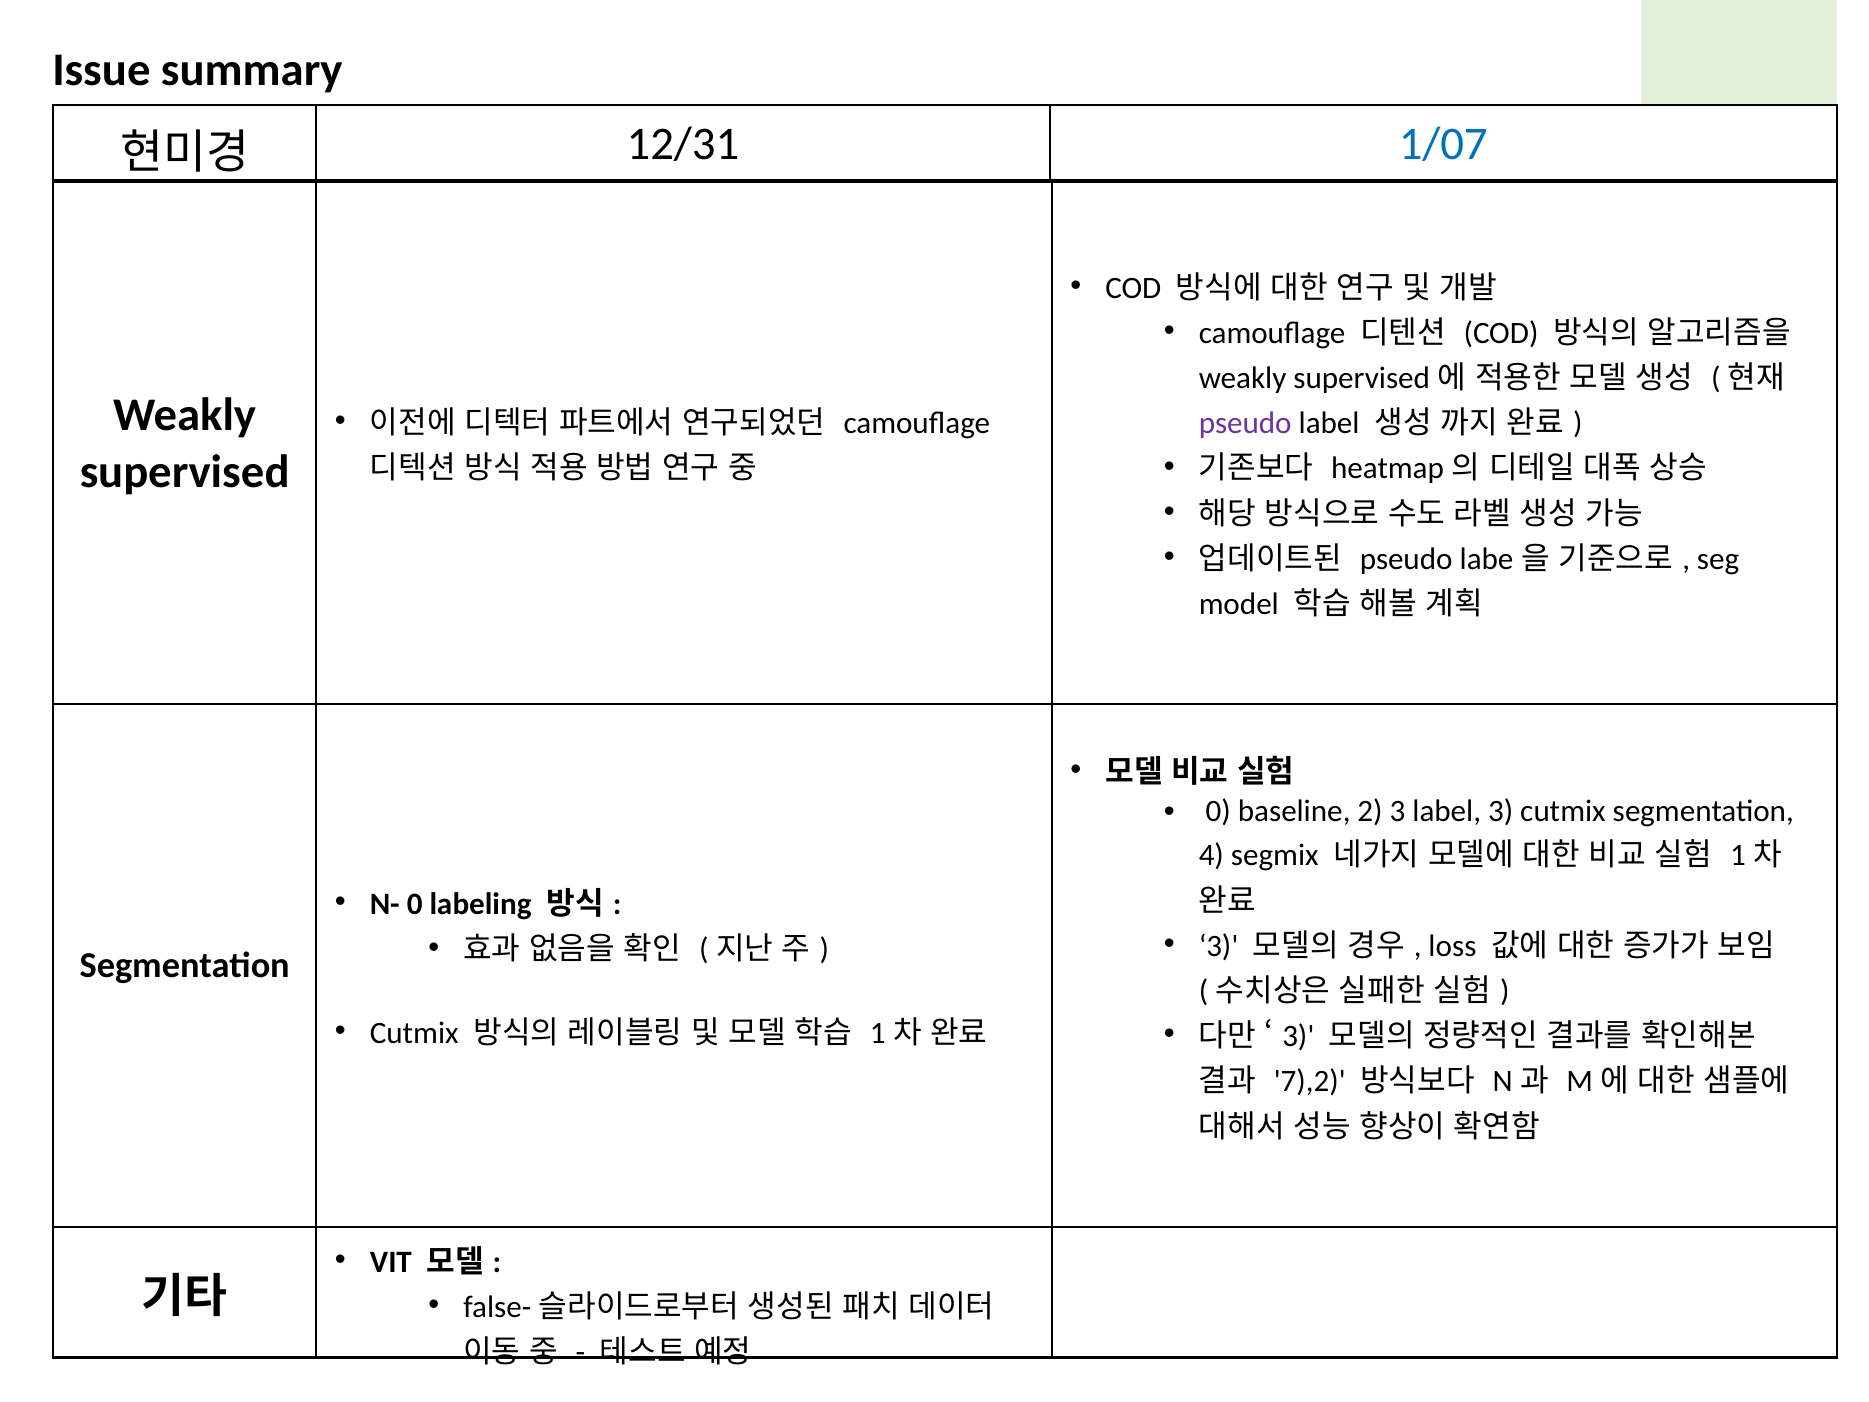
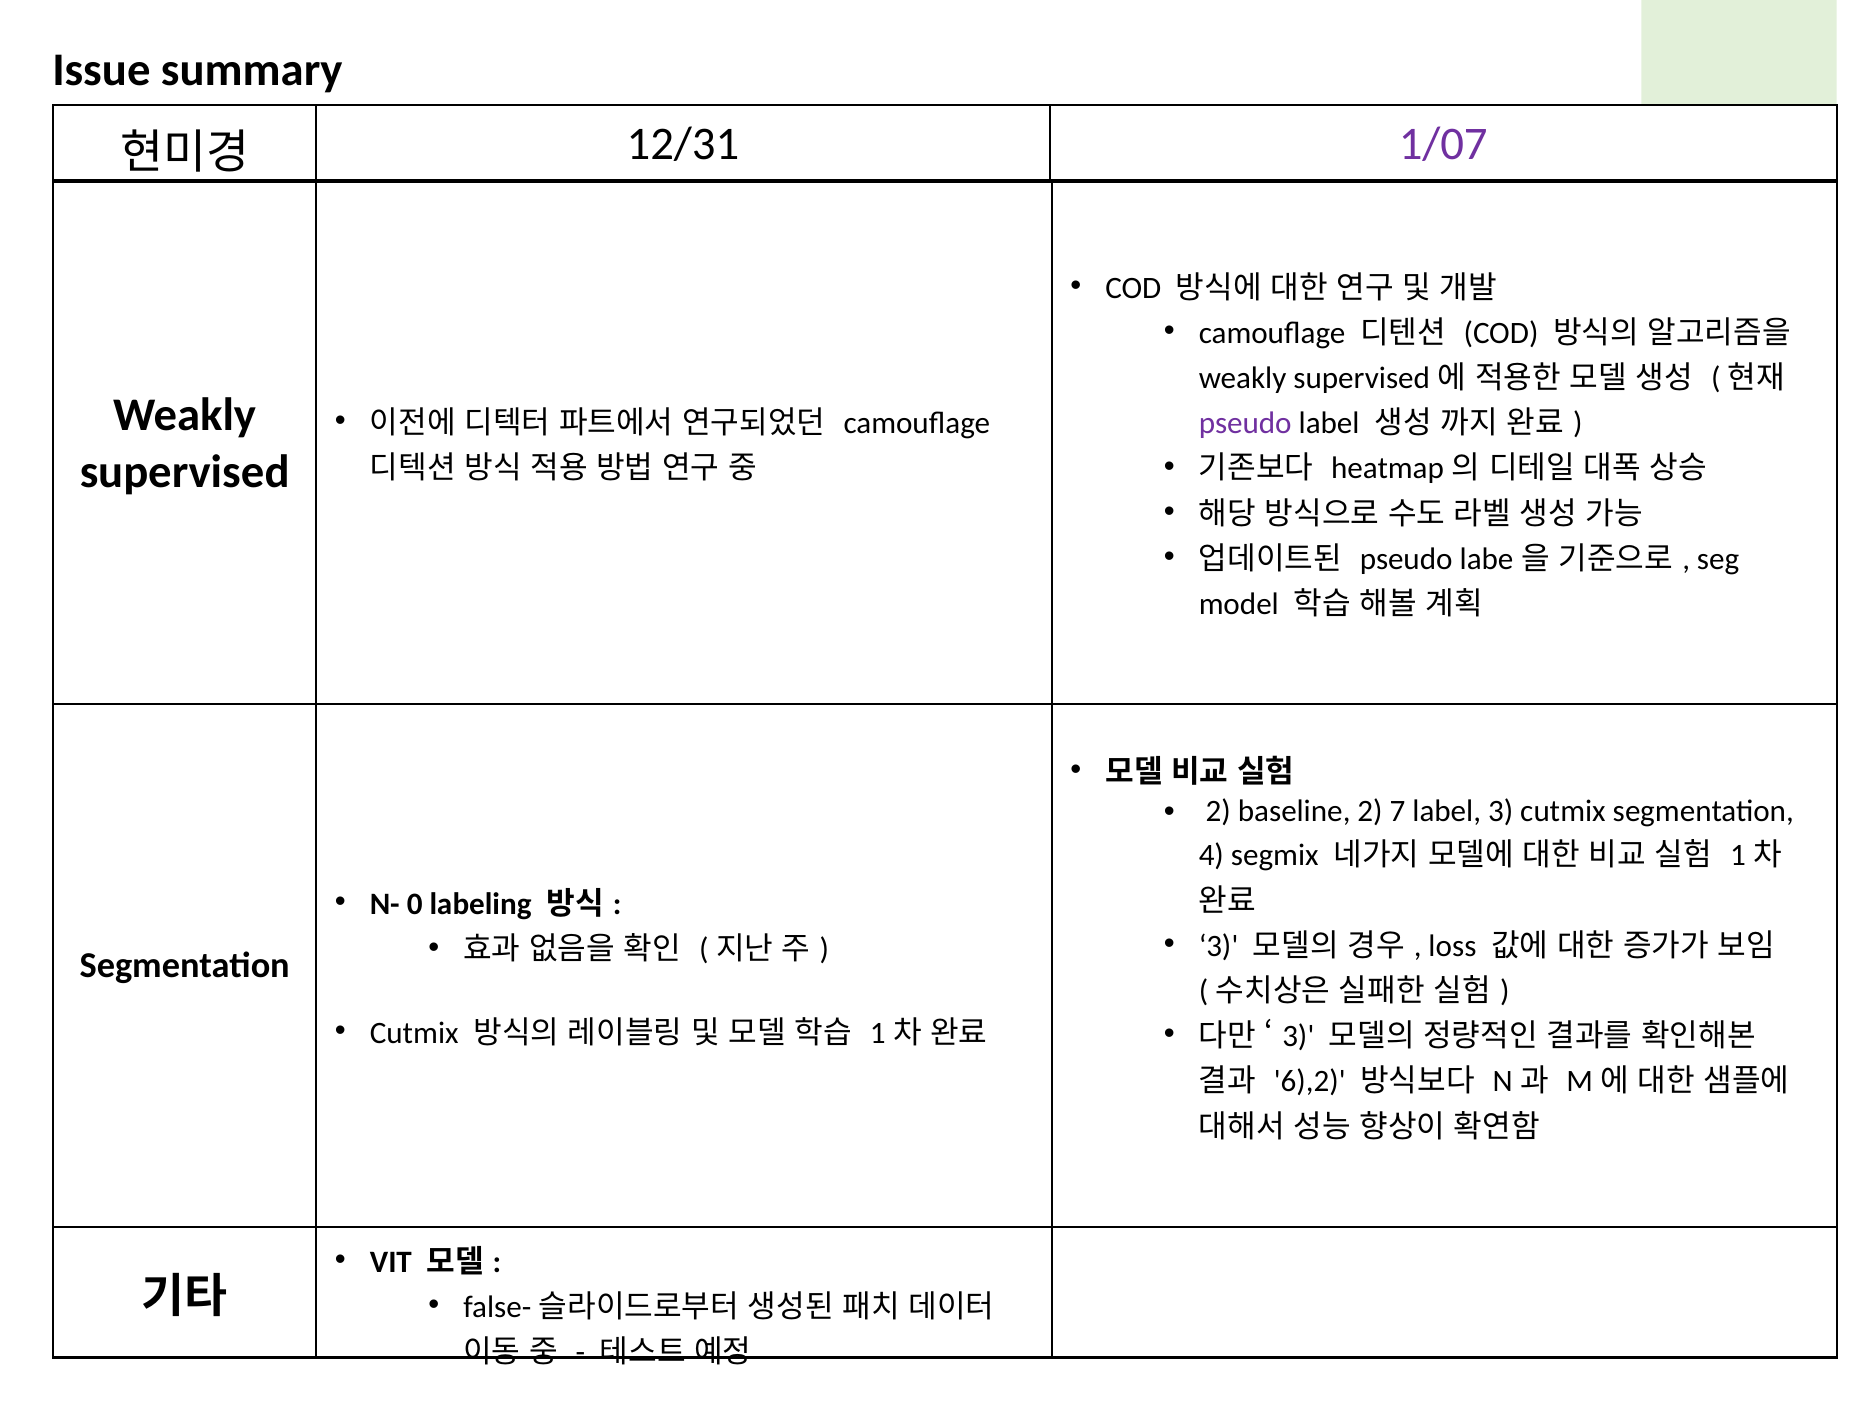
1/07 colour: blue -> purple
0 at (1218, 811): 0 -> 2
2 3: 3 -> 7
7),2: 7),2 -> 6),2
